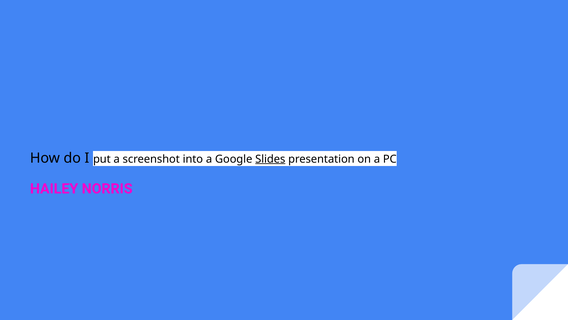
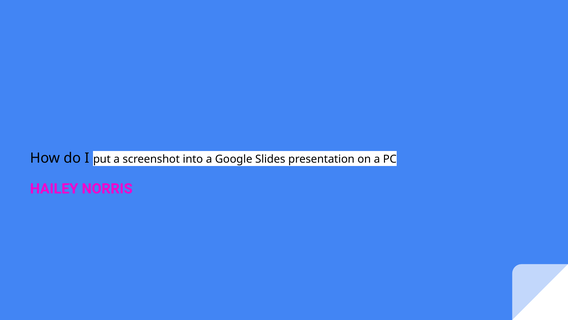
Slides underline: present -> none
